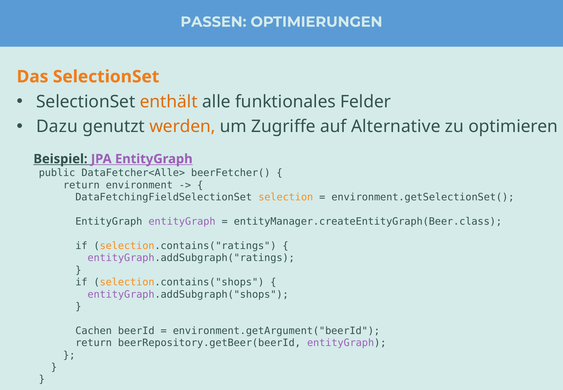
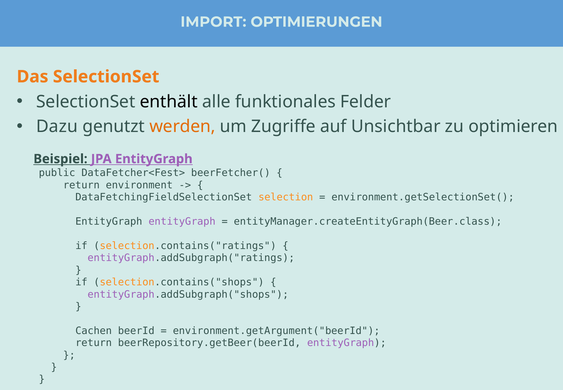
PASSEN: PASSEN -> IMPORT
enthält colour: orange -> black
Alternative: Alternative -> Unsichtbar
DataFetcher<Alle>: DataFetcher<Alle> -> DataFetcher<Fest>
